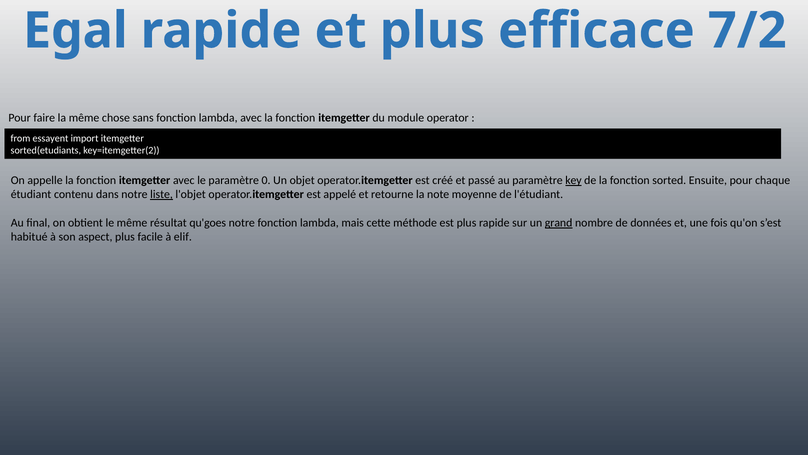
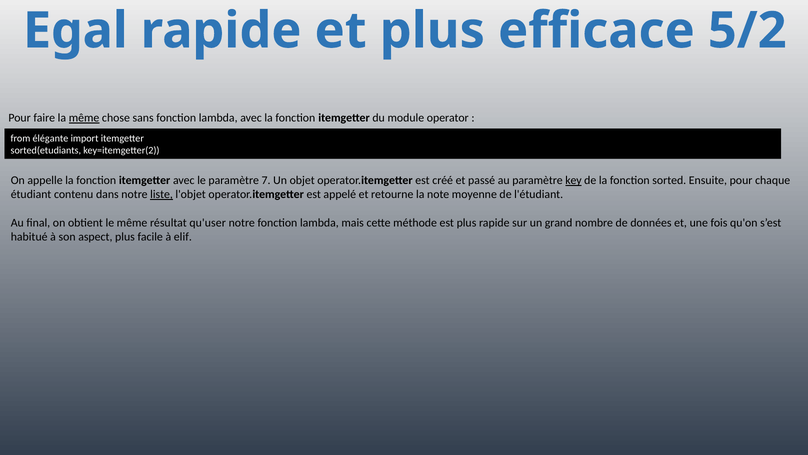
7/2: 7/2 -> 5/2
même at (84, 118) underline: none -> present
essayent: essayent -> élégante
0: 0 -> 7
qu'goes: qu'goes -> qu'user
grand underline: present -> none
